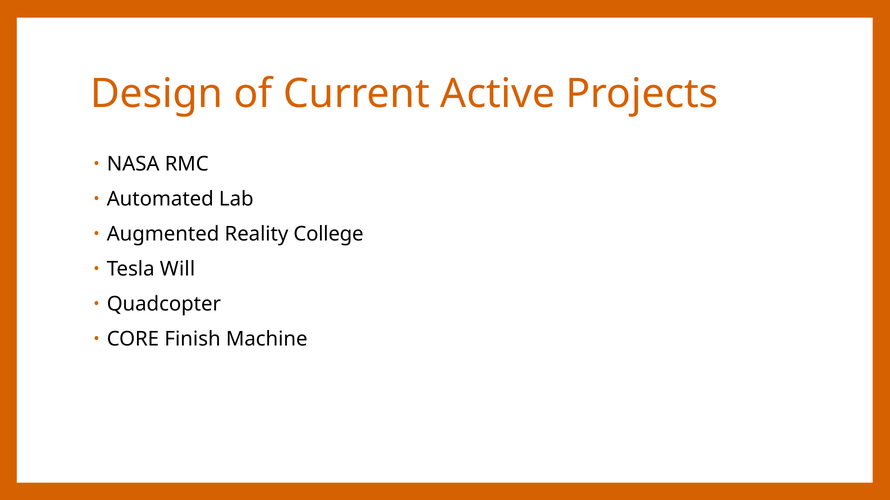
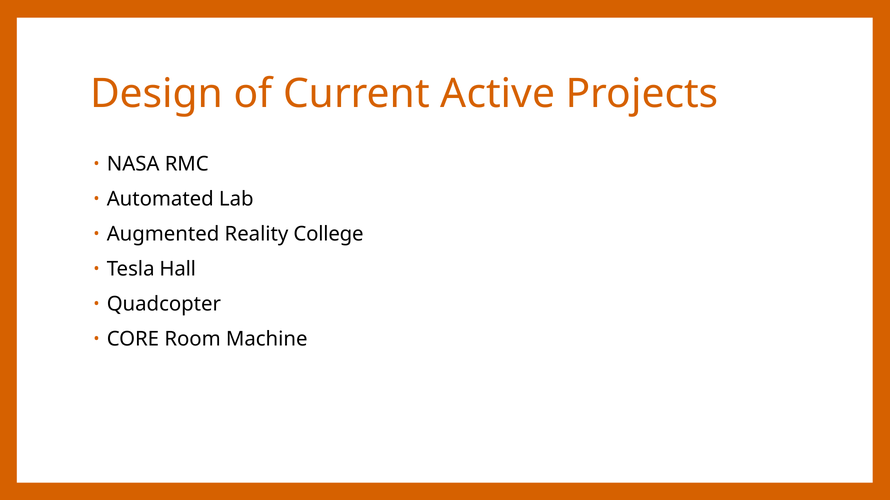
Will: Will -> Hall
Finish: Finish -> Room
